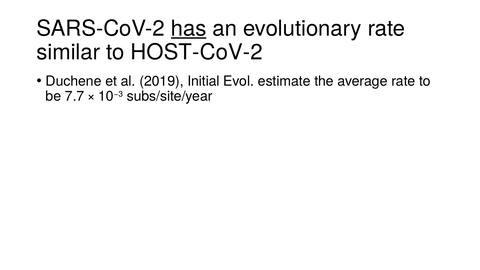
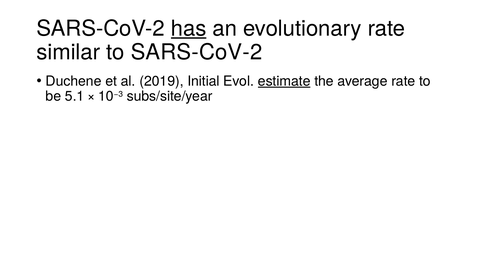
to HOST-CoV-2: HOST-CoV-2 -> SARS-CoV-2
estimate underline: none -> present
7.7: 7.7 -> 5.1
